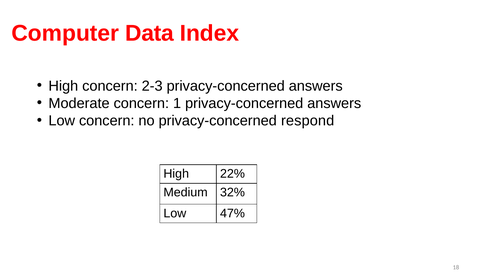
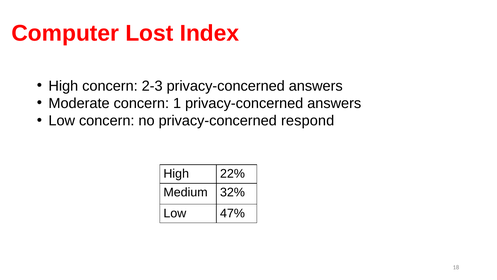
Data: Data -> Lost
